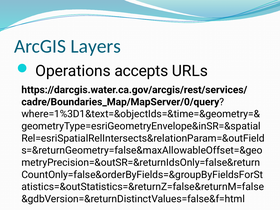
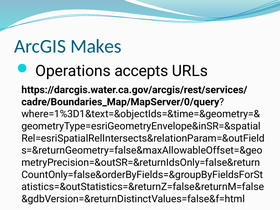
Layers: Layers -> Makes
